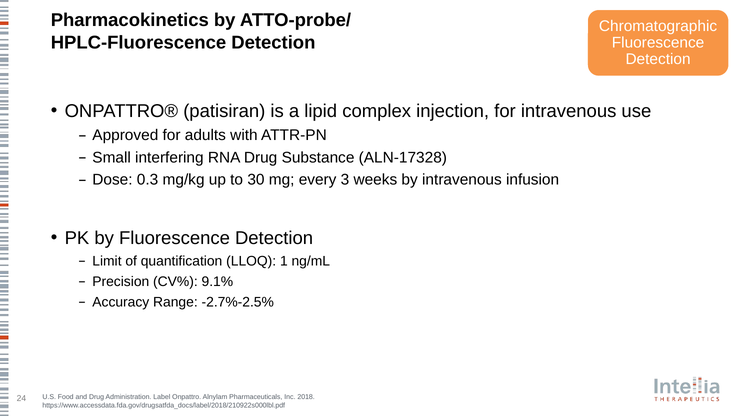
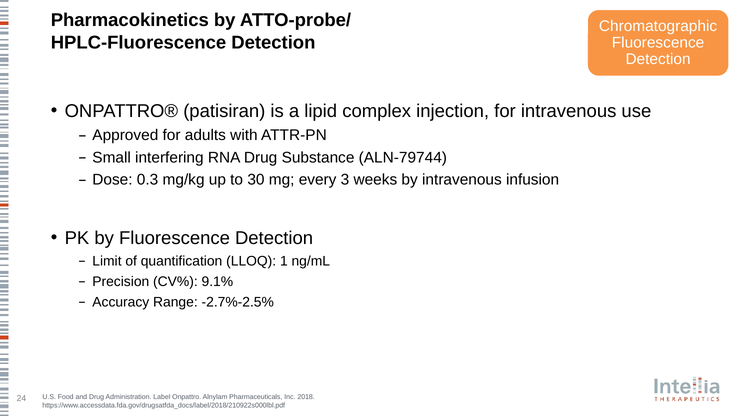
ALN-17328: ALN-17328 -> ALN-79744
